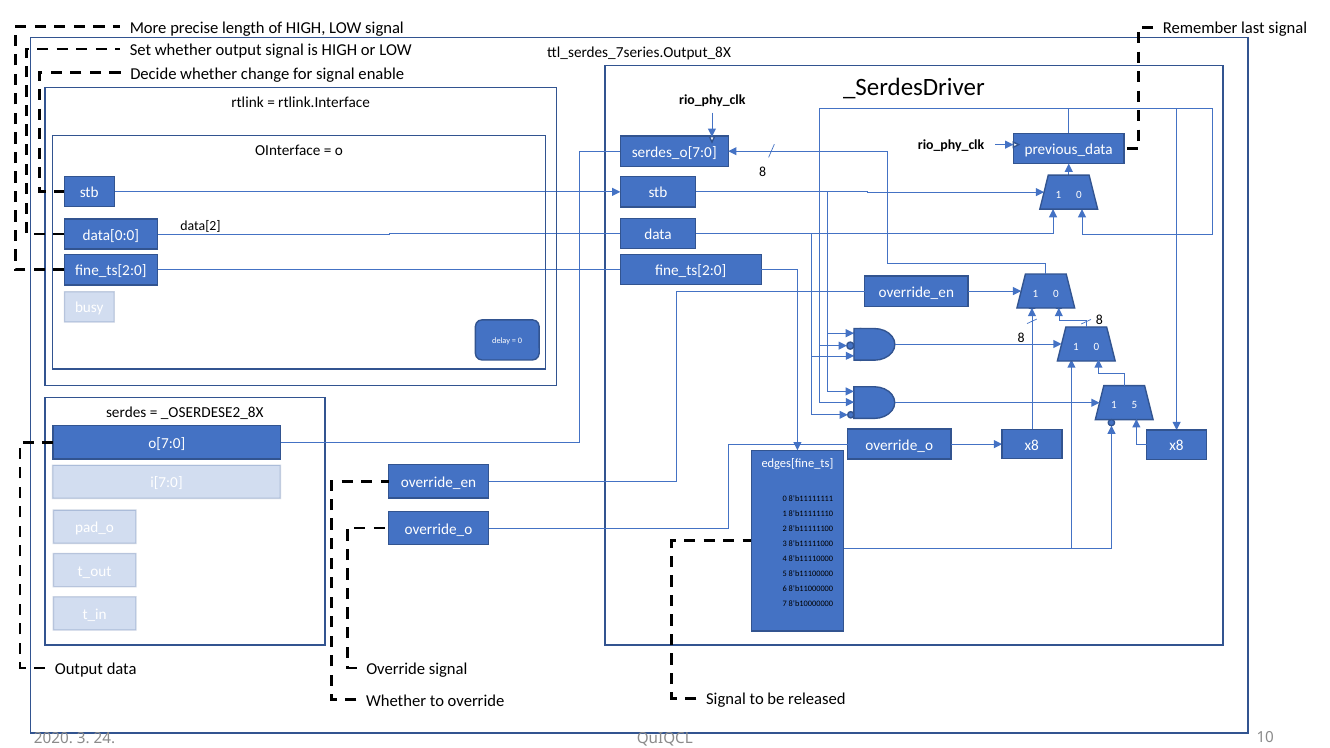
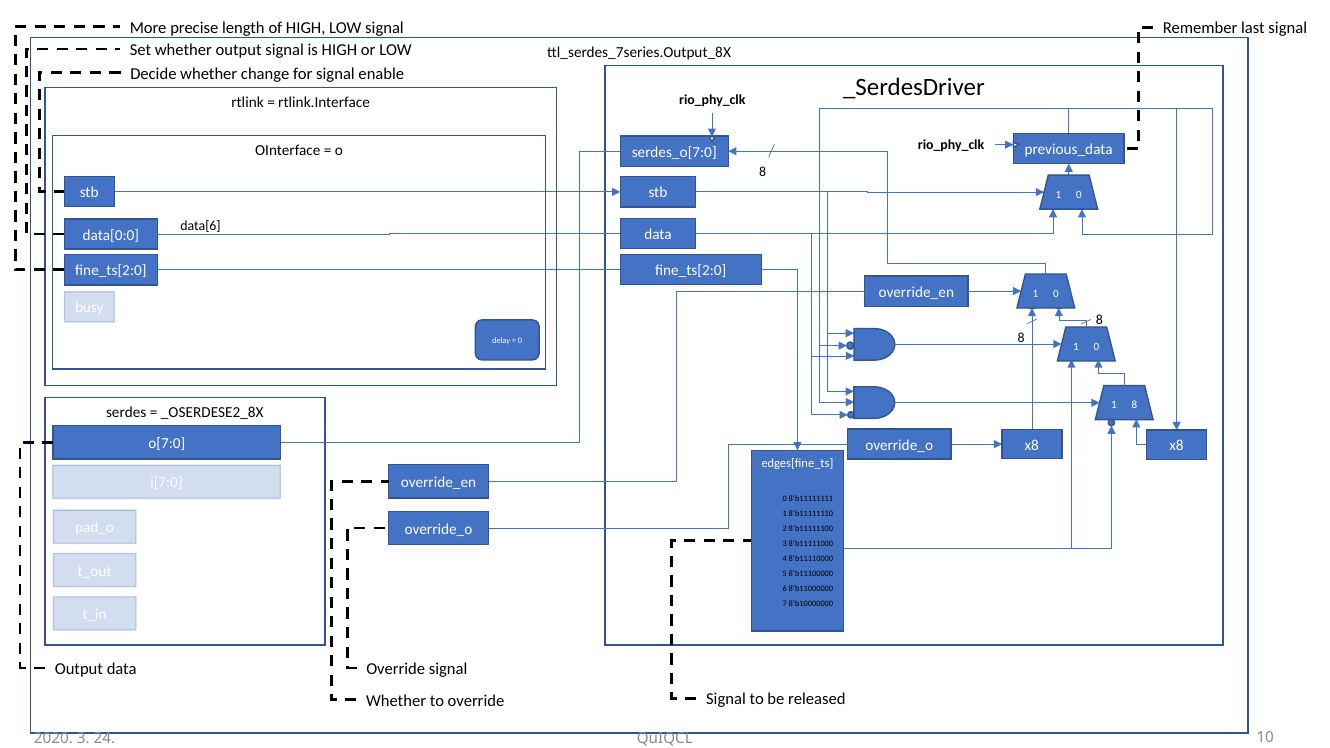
data[2: data[2 -> data[6
1 5: 5 -> 8
